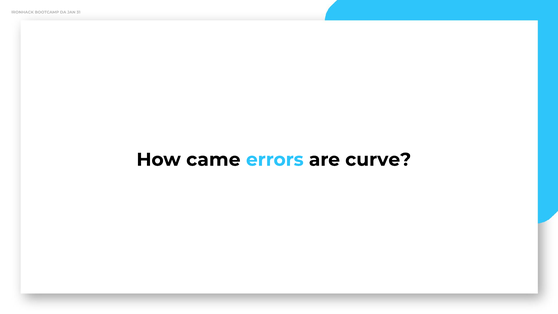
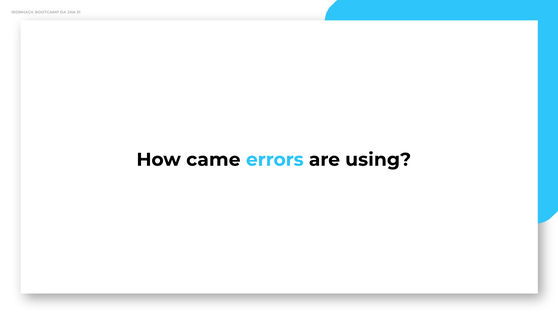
curve: curve -> using
